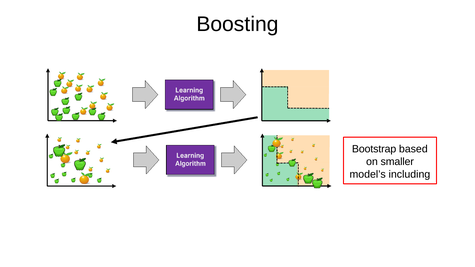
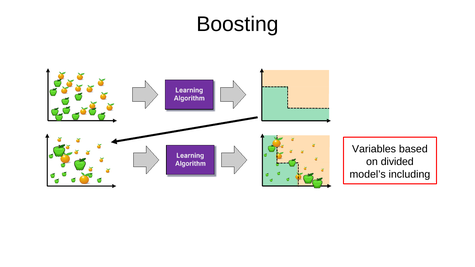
Bootstrap: Bootstrap -> Variables
smaller: smaller -> divided
